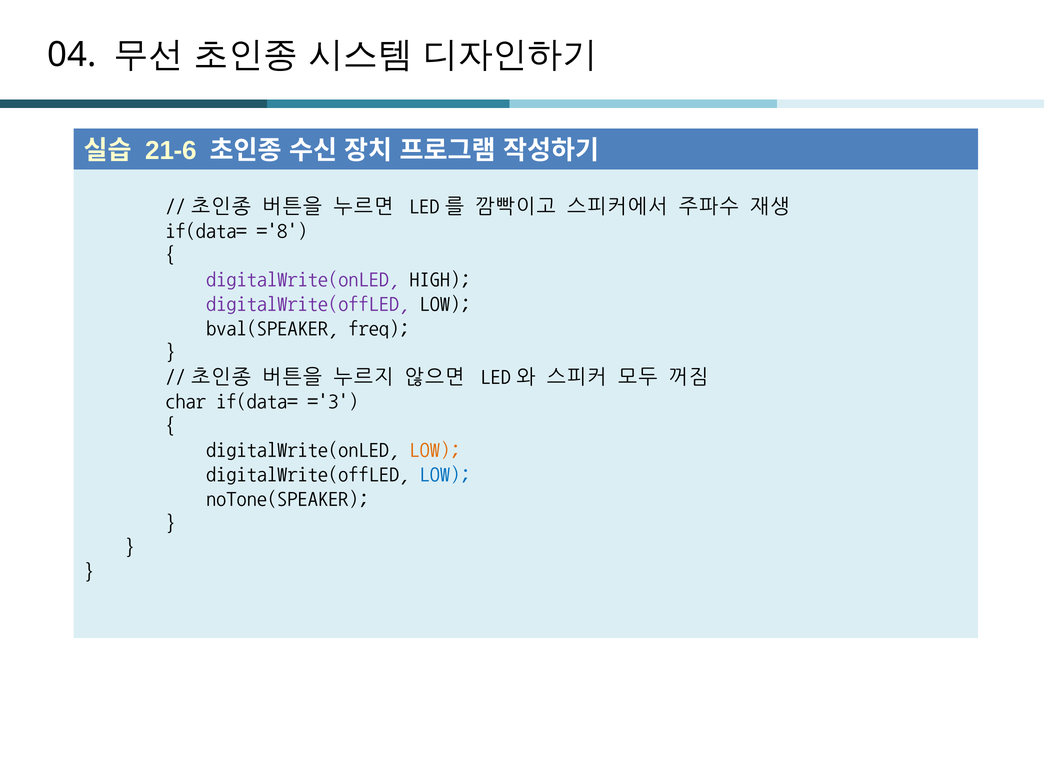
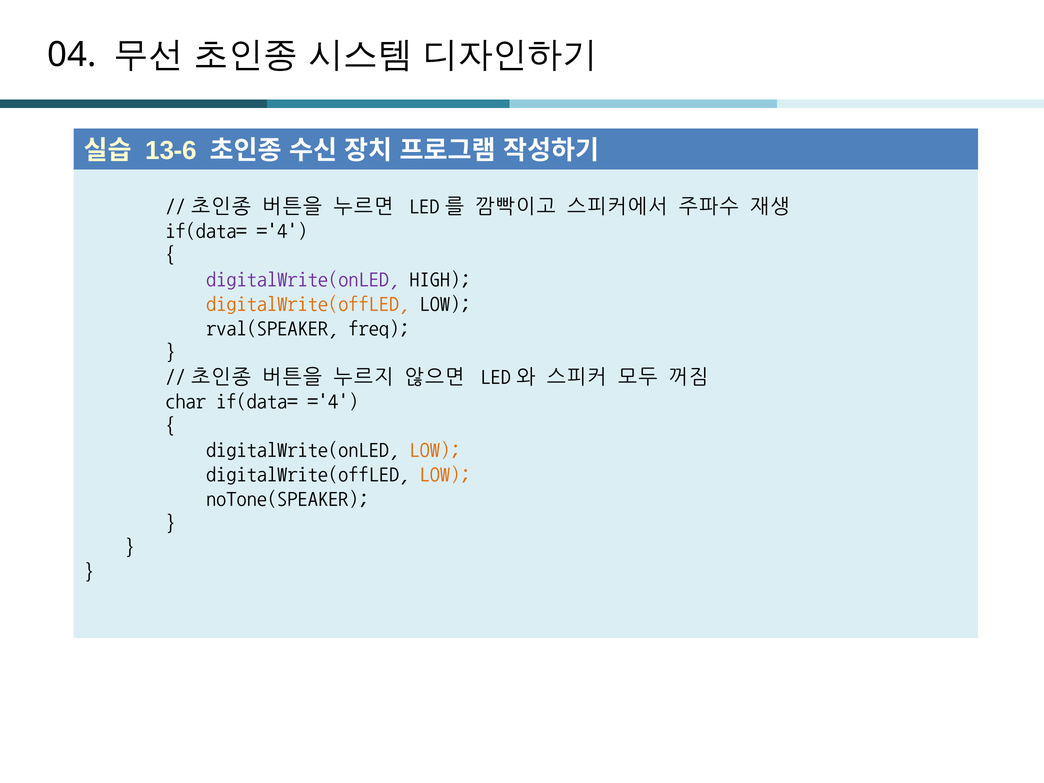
21-6: 21-6 -> 13-6
='8 at (282, 230): ='8 -> ='4
digitalWrite(offLED at (308, 303) colour: purple -> orange
bval(SPEAKER: bval(SPEAKER -> rval(SPEAKER
='3 at (333, 401): ='3 -> ='4
LOW at (445, 474) colour: blue -> orange
